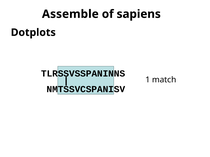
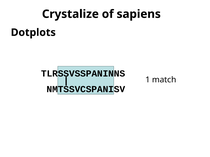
Assemble: Assemble -> Crystalize
